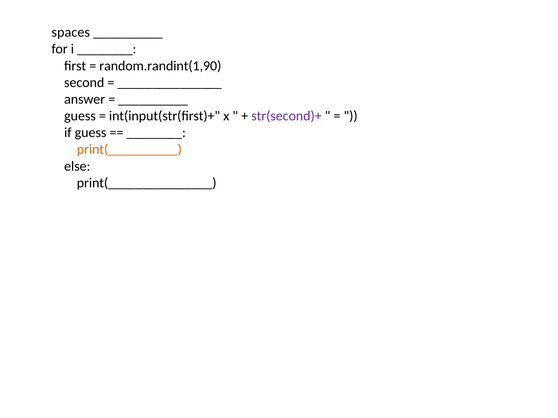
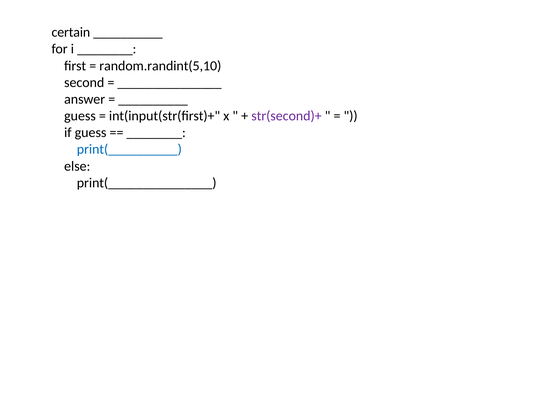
spaces: spaces -> certain
random.randint(1,90: random.randint(1,90 -> random.randint(5,10
print(__________ colour: orange -> blue
